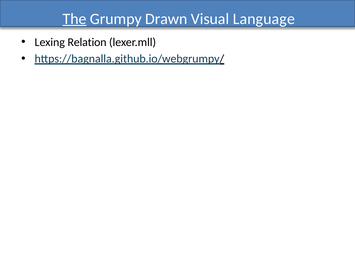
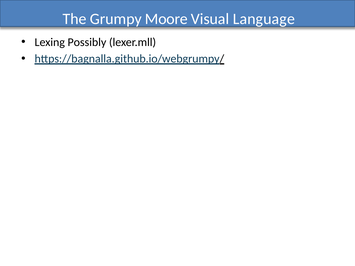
The underline: present -> none
Drawn: Drawn -> Moore
Relation: Relation -> Possibly
